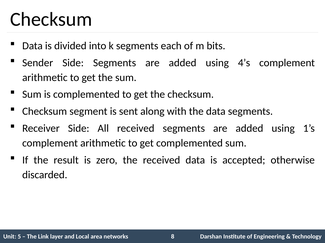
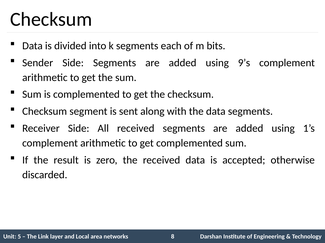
4’s: 4’s -> 9’s
